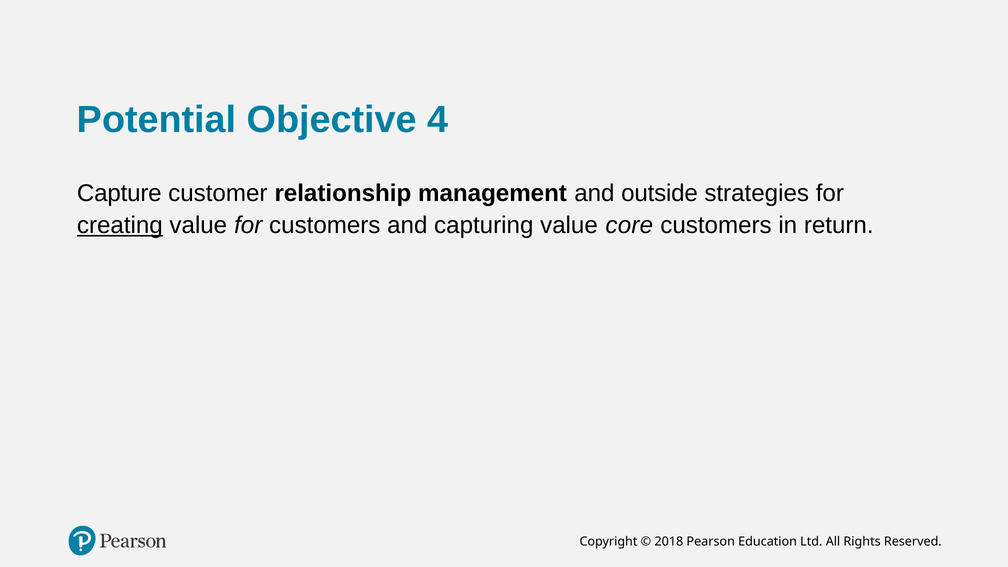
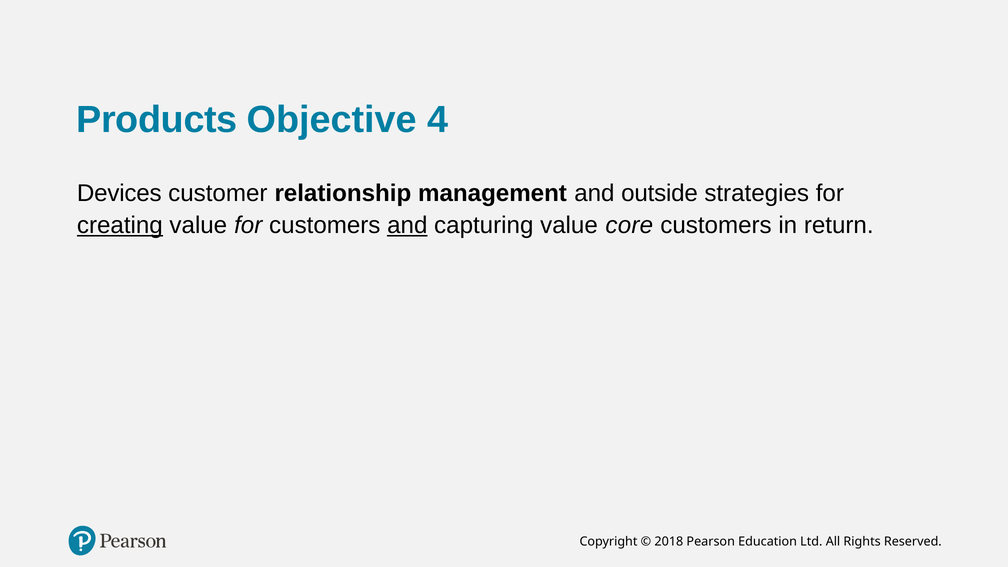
Potential: Potential -> Products
Capture: Capture -> Devices
and at (407, 225) underline: none -> present
